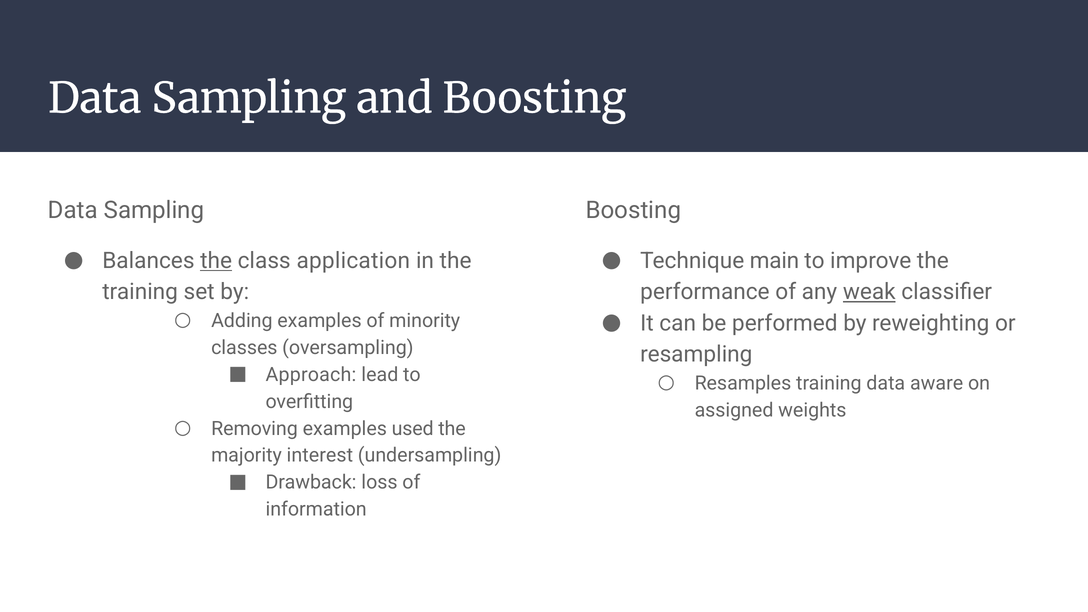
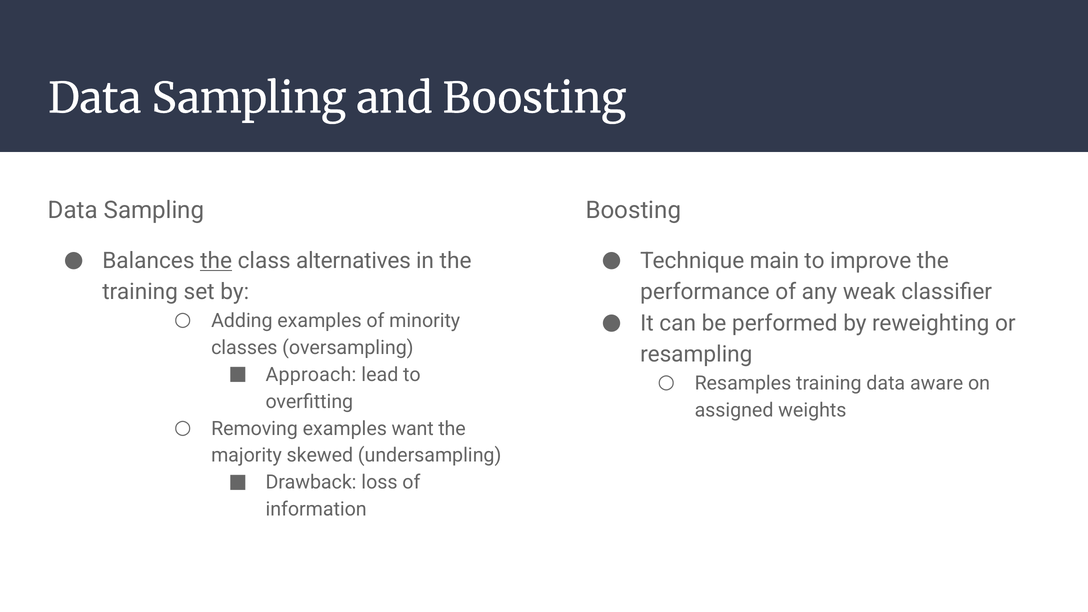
application: application -> alternatives
weak underline: present -> none
used: used -> want
interest: interest -> skewed
